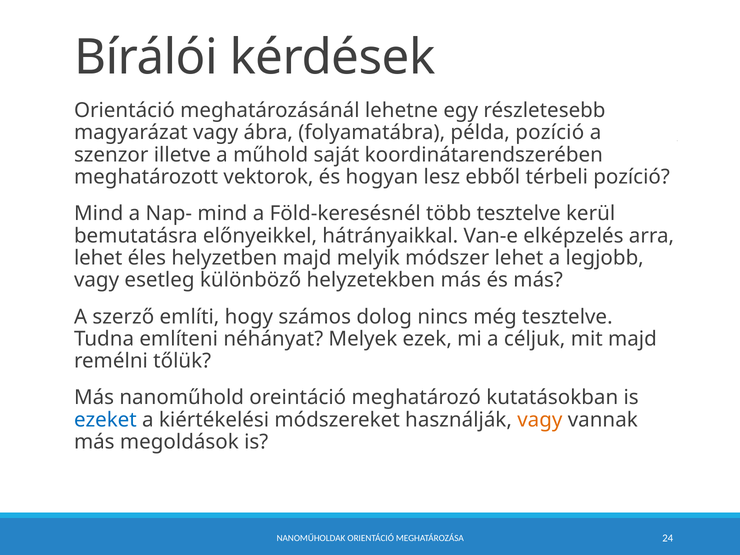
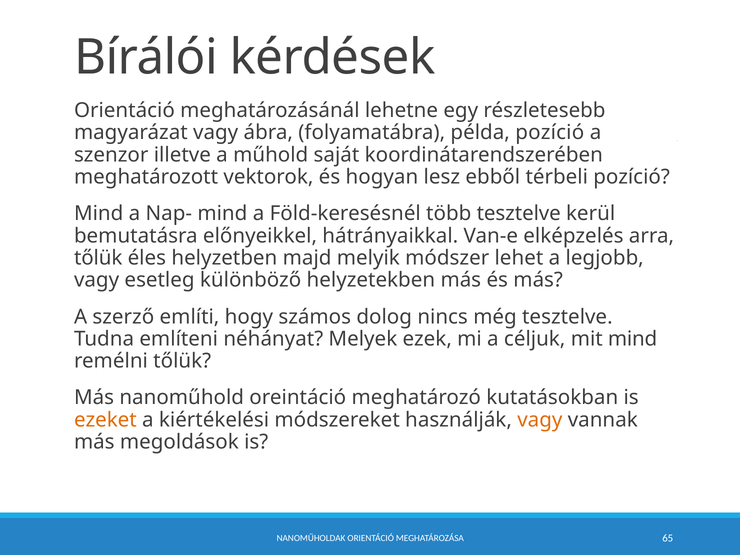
lehet at (98, 258): lehet -> tőlük
mit majd: majd -> mind
ezeket colour: blue -> orange
24: 24 -> 65
